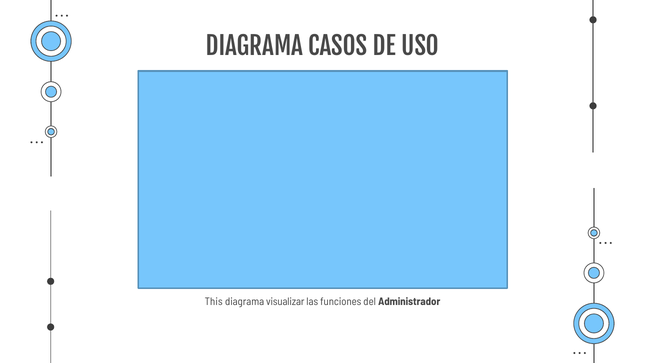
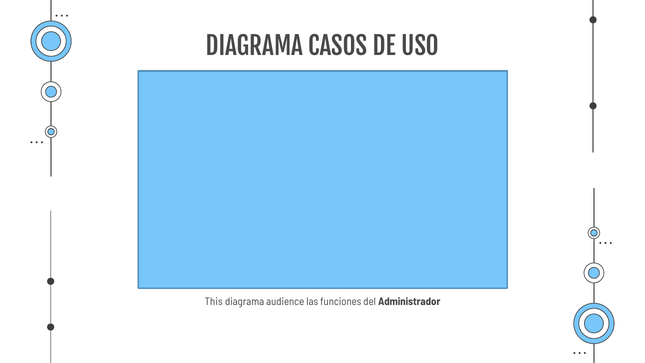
visualizar: visualizar -> audience
